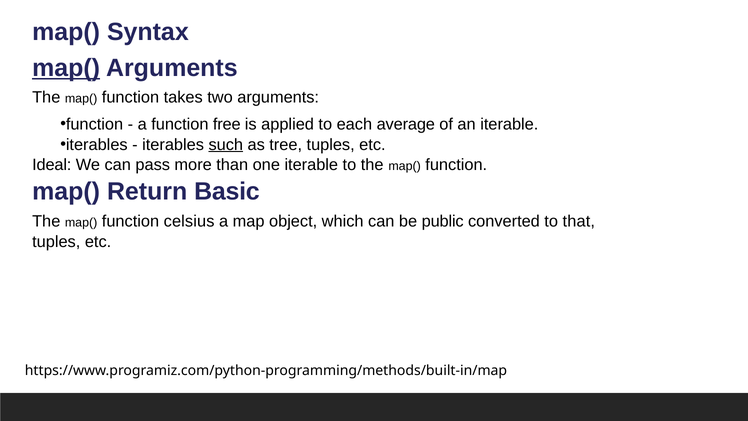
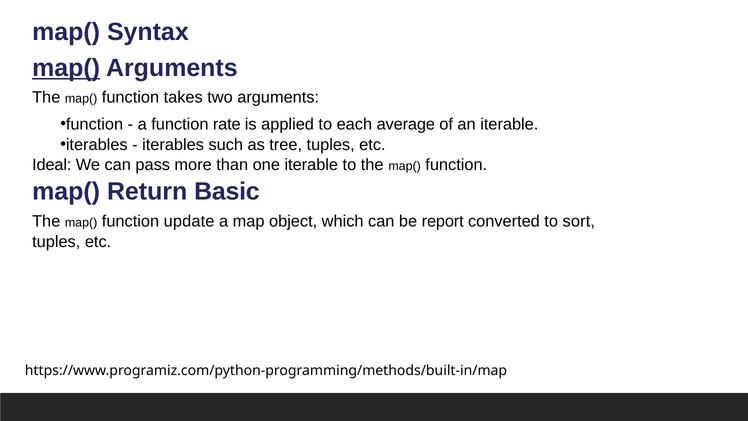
free: free -> rate
such underline: present -> none
celsius: celsius -> update
public: public -> report
that: that -> sort
